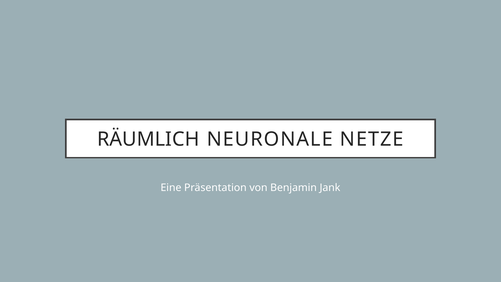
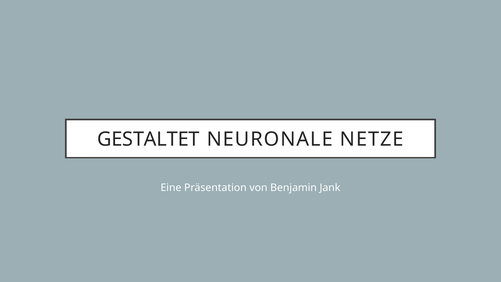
RÄUMLICH: RÄUMLICH -> GESTALTET
